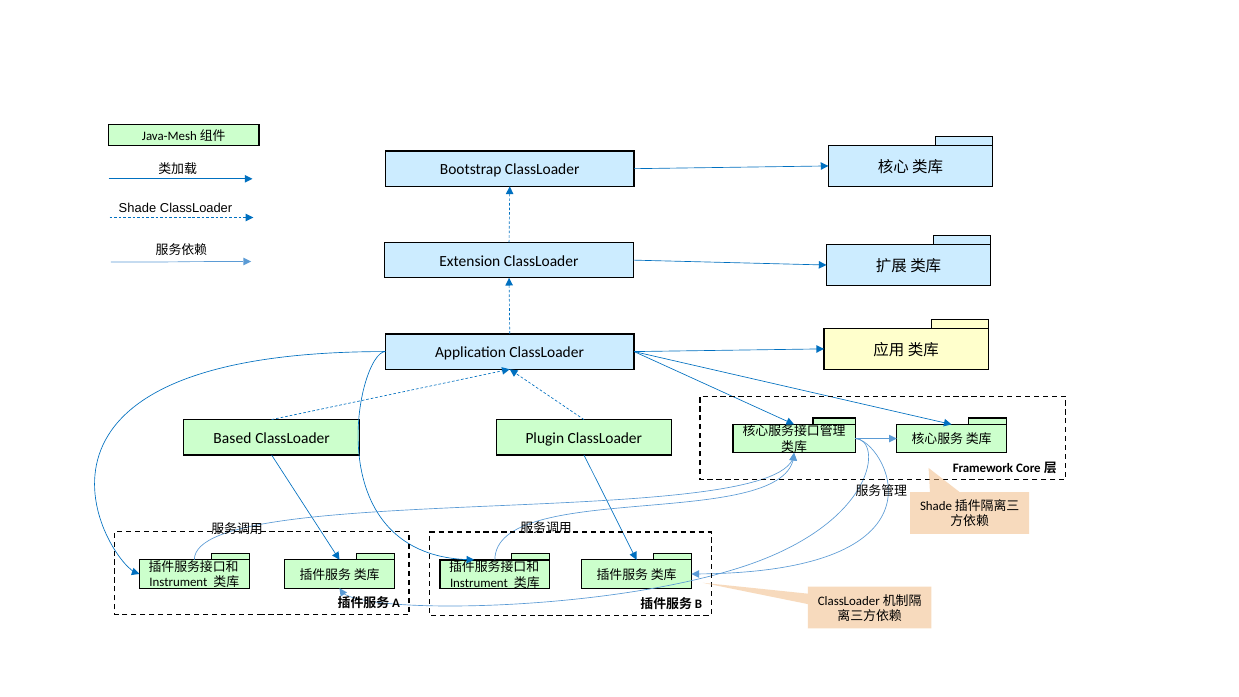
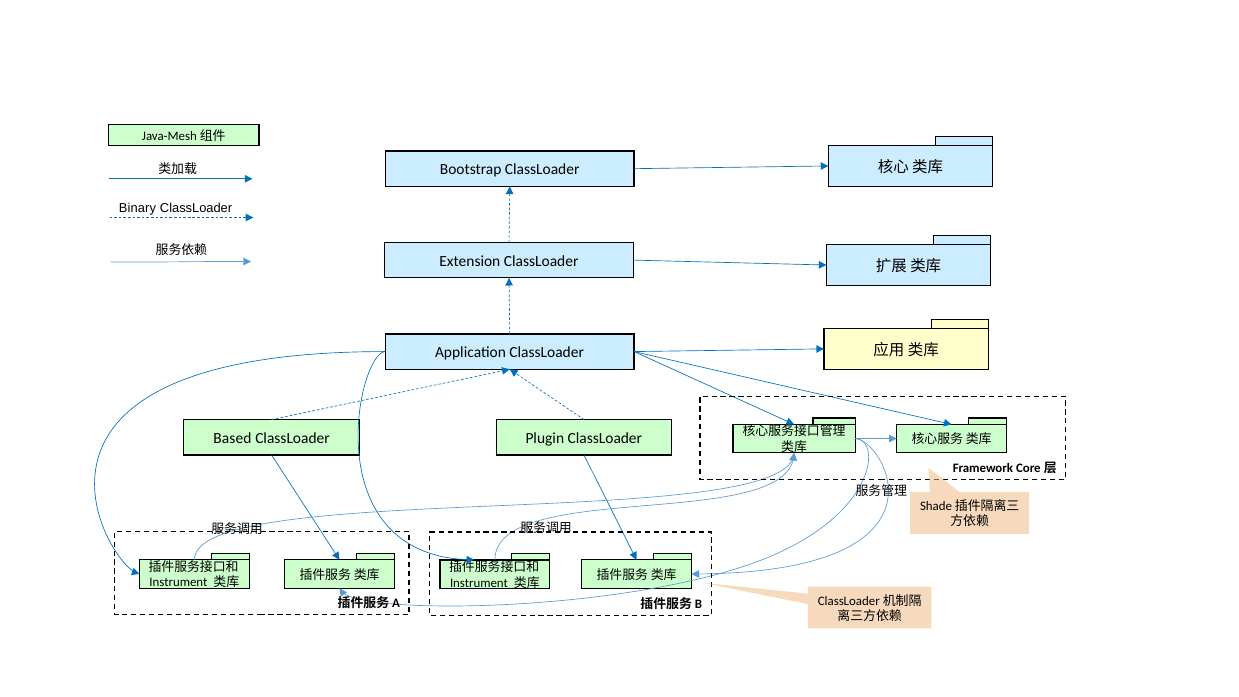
Shade: Shade -> Binary
